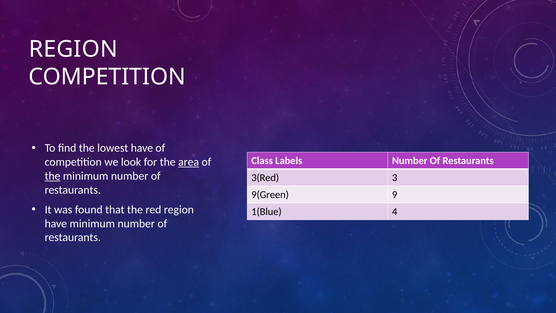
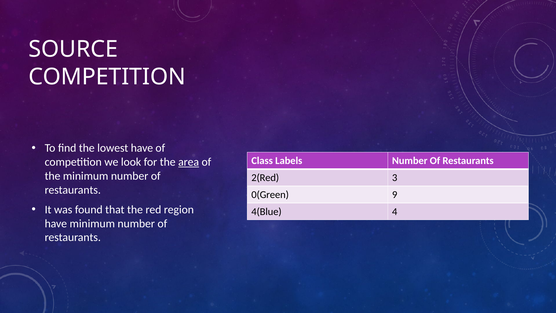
REGION at (73, 49): REGION -> SOURCE
the at (53, 176) underline: present -> none
3(Red: 3(Red -> 2(Red
9(Green: 9(Green -> 0(Green
1(Blue: 1(Blue -> 4(Blue
